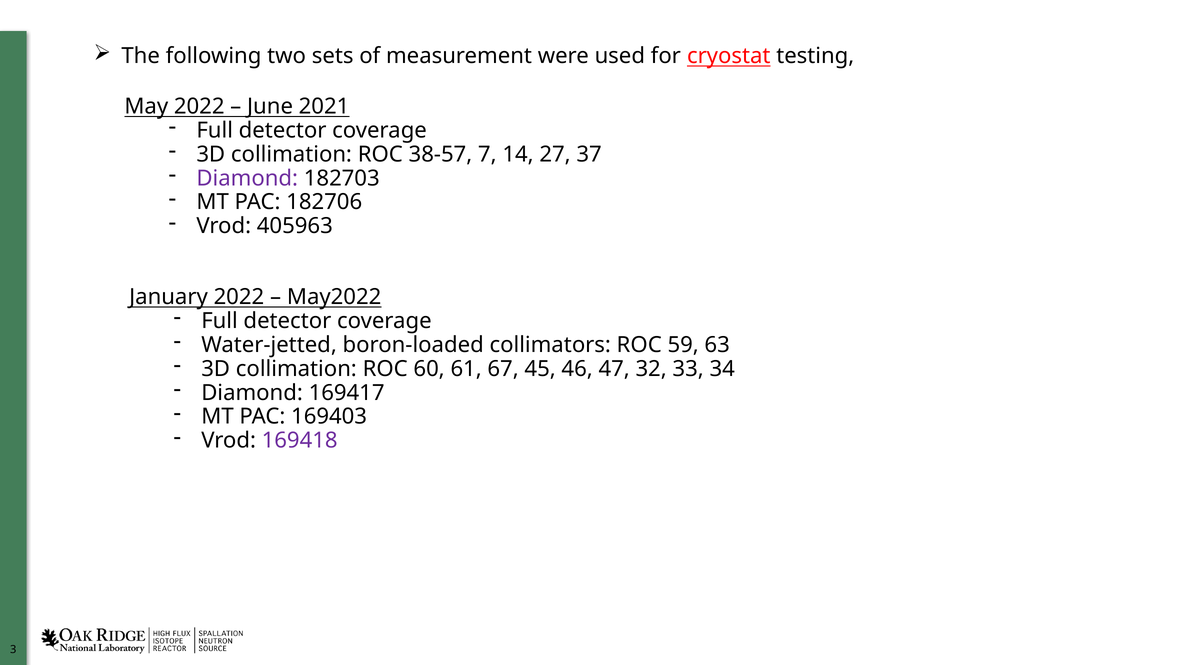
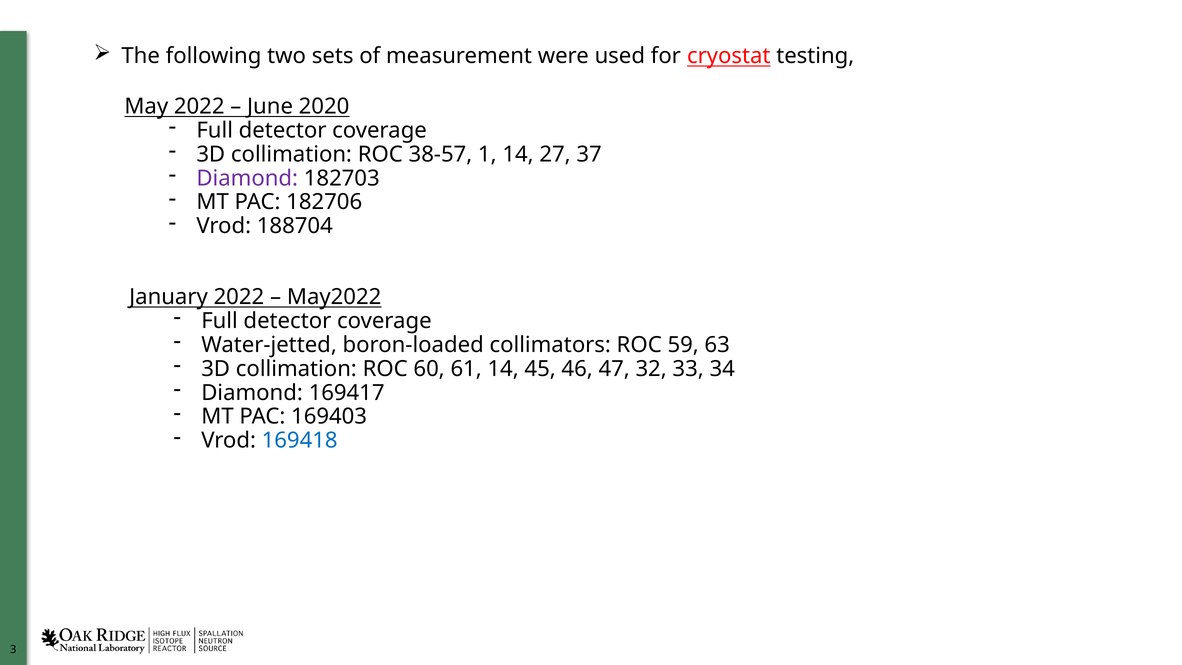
2021: 2021 -> 2020
7: 7 -> 1
405963: 405963 -> 188704
61 67: 67 -> 14
169418 colour: purple -> blue
